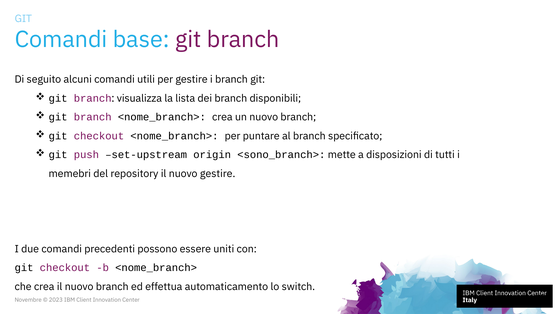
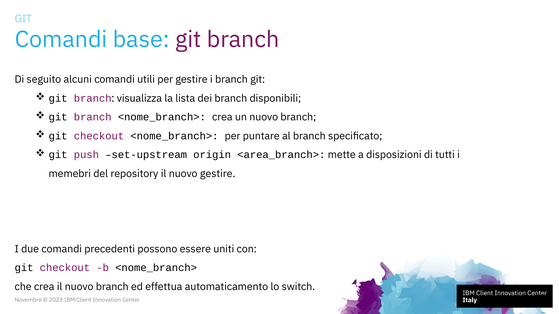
<sono_branch>: <sono_branch> -> <area_branch>
